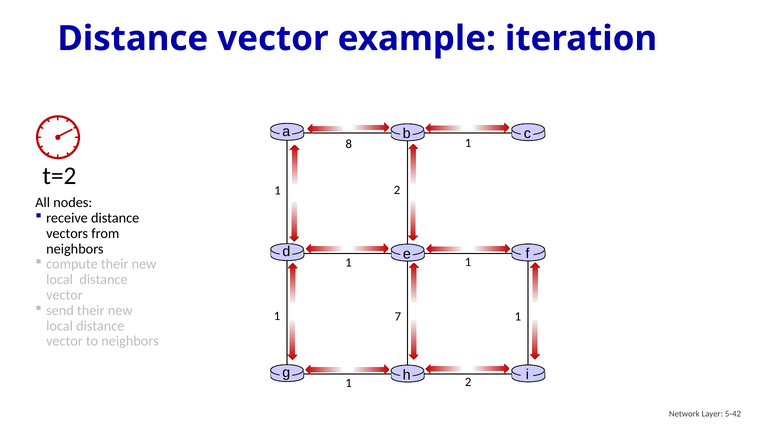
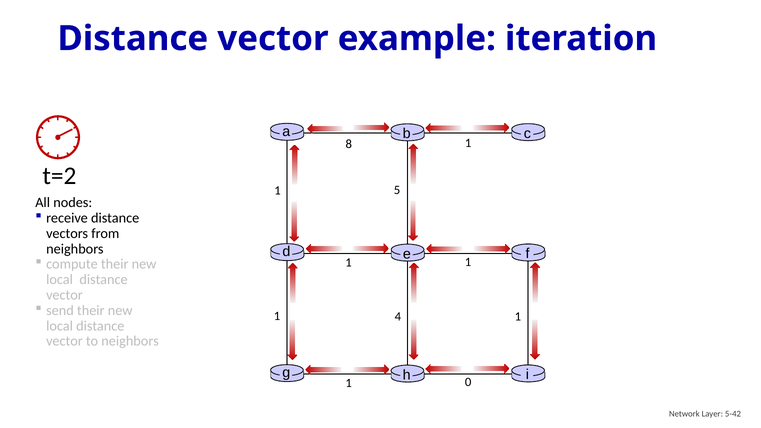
2 at (397, 190): 2 -> 5
7: 7 -> 4
2 at (468, 382): 2 -> 0
